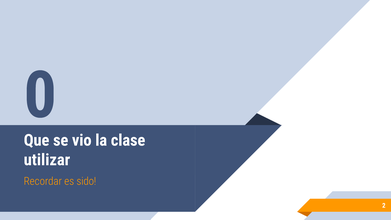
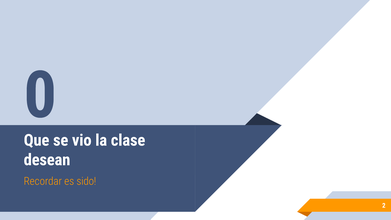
utilizar: utilizar -> desean
